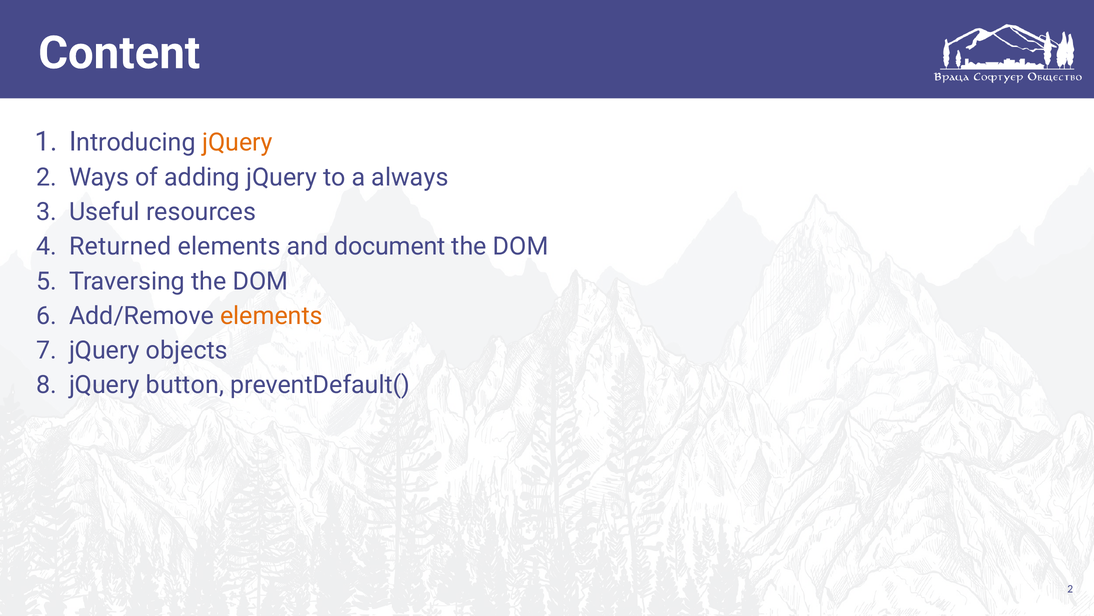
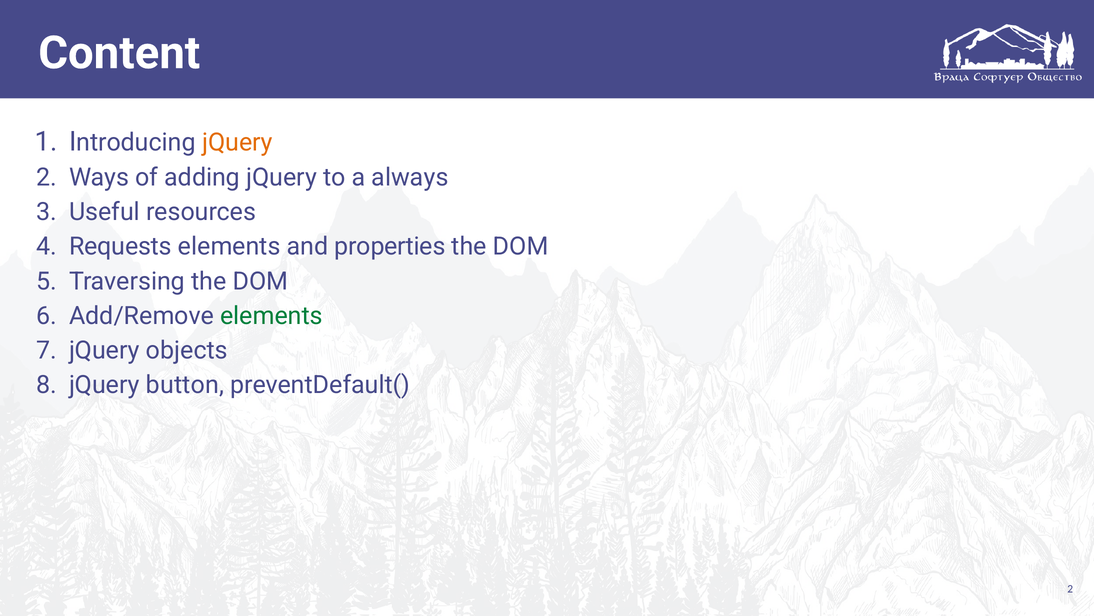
Returned: Returned -> Requests
document: document -> properties
elements at (271, 316) colour: orange -> green
